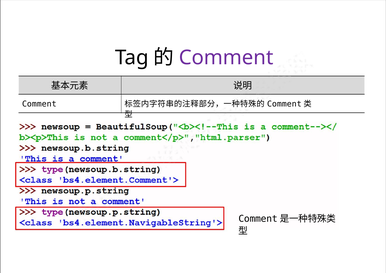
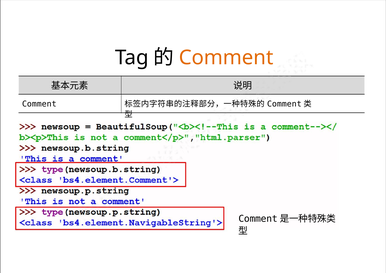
Comment at (226, 58) colour: purple -> orange
